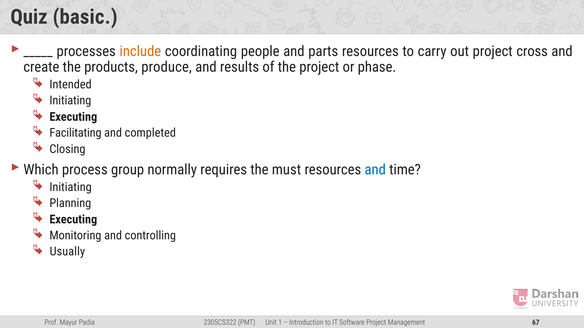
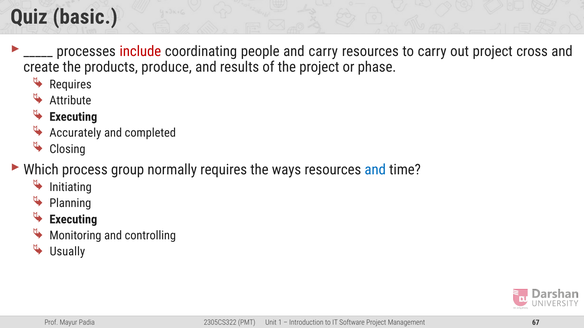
include colour: orange -> red
and parts: parts -> carry
Intended at (71, 85): Intended -> Requires
Initiating at (70, 101): Initiating -> Attribute
Facilitating: Facilitating -> Accurately
must: must -> ways
